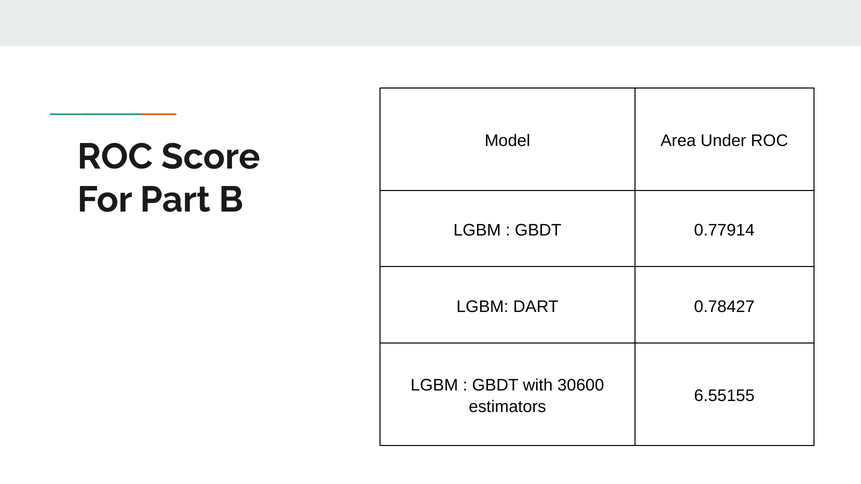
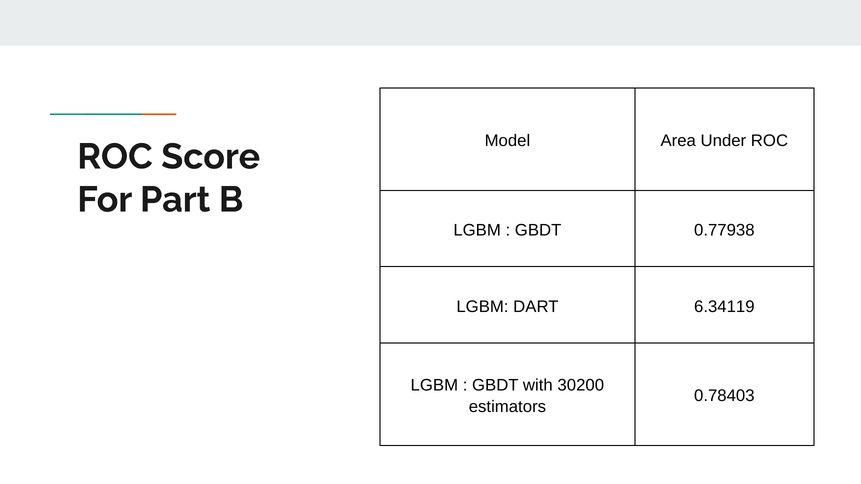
0.77914: 0.77914 -> 0.77938
0.78427: 0.78427 -> 6.34119
30600: 30600 -> 30200
6.55155: 6.55155 -> 0.78403
